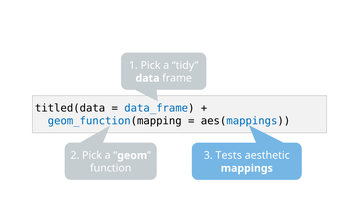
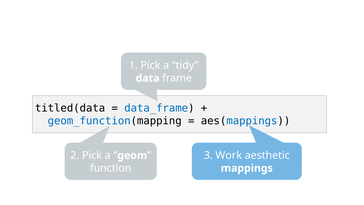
Tests: Tests -> Work
